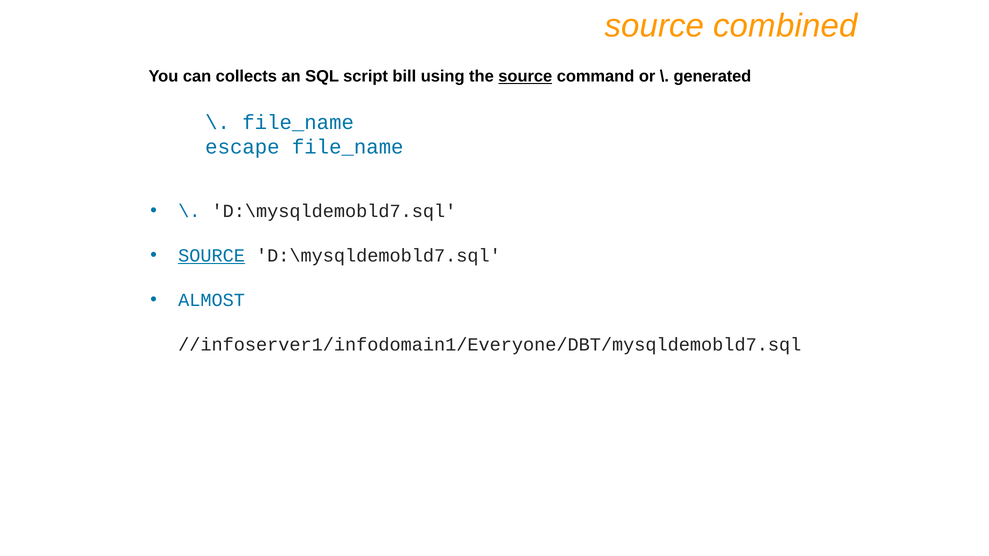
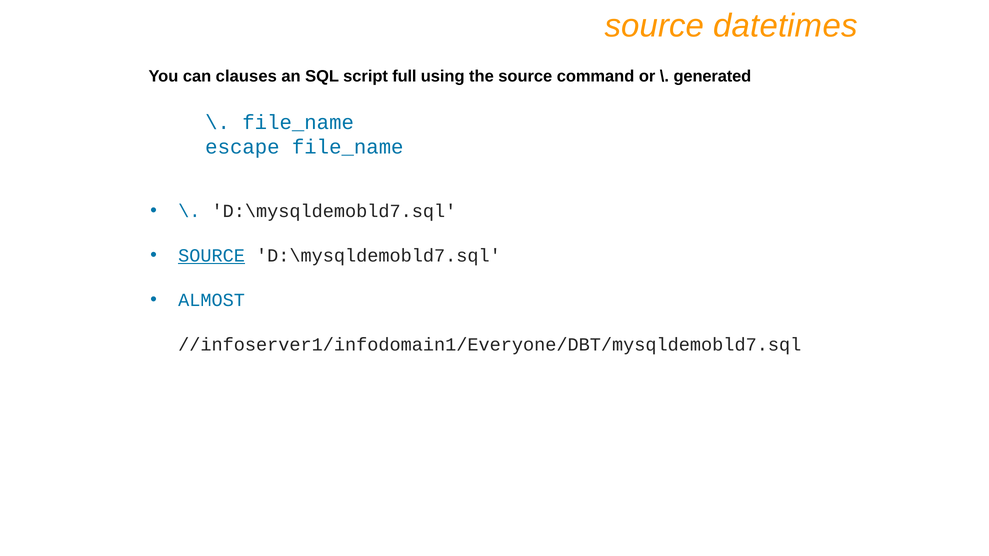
combined: combined -> datetimes
collects: collects -> clauses
bill: bill -> full
source at (525, 77) underline: present -> none
